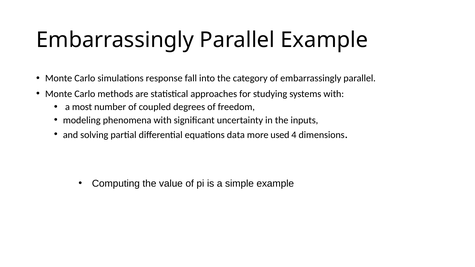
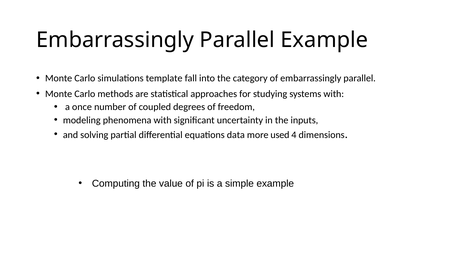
response: response -> template
most: most -> once
